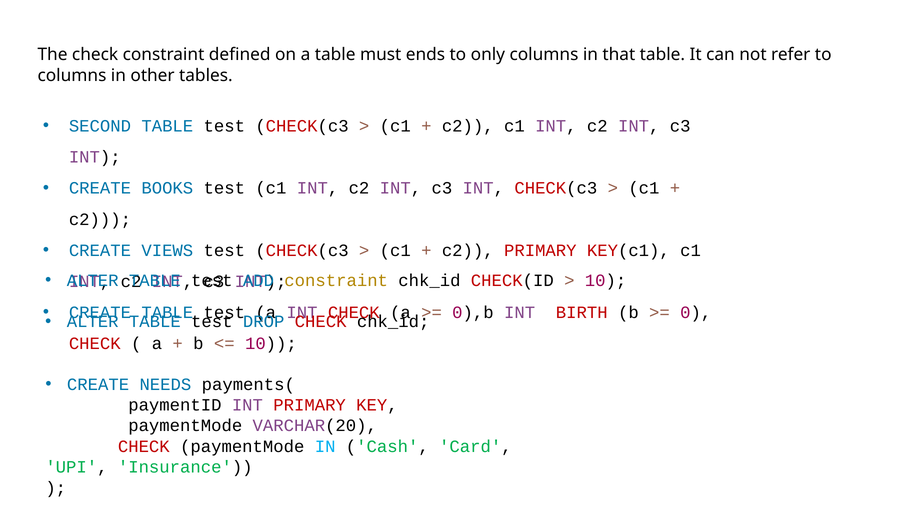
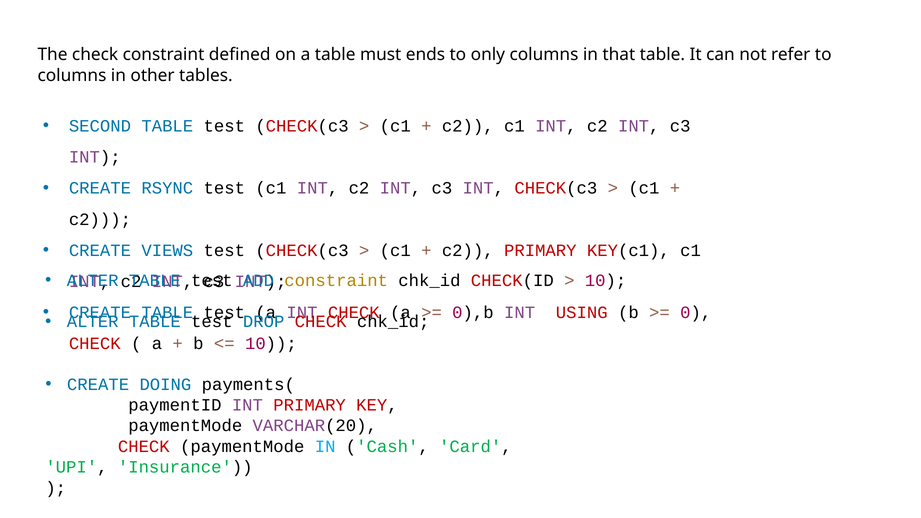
BOOKS: BOOKS -> RSYNC
BIRTH: BIRTH -> USING
NEEDS: NEEDS -> DOING
